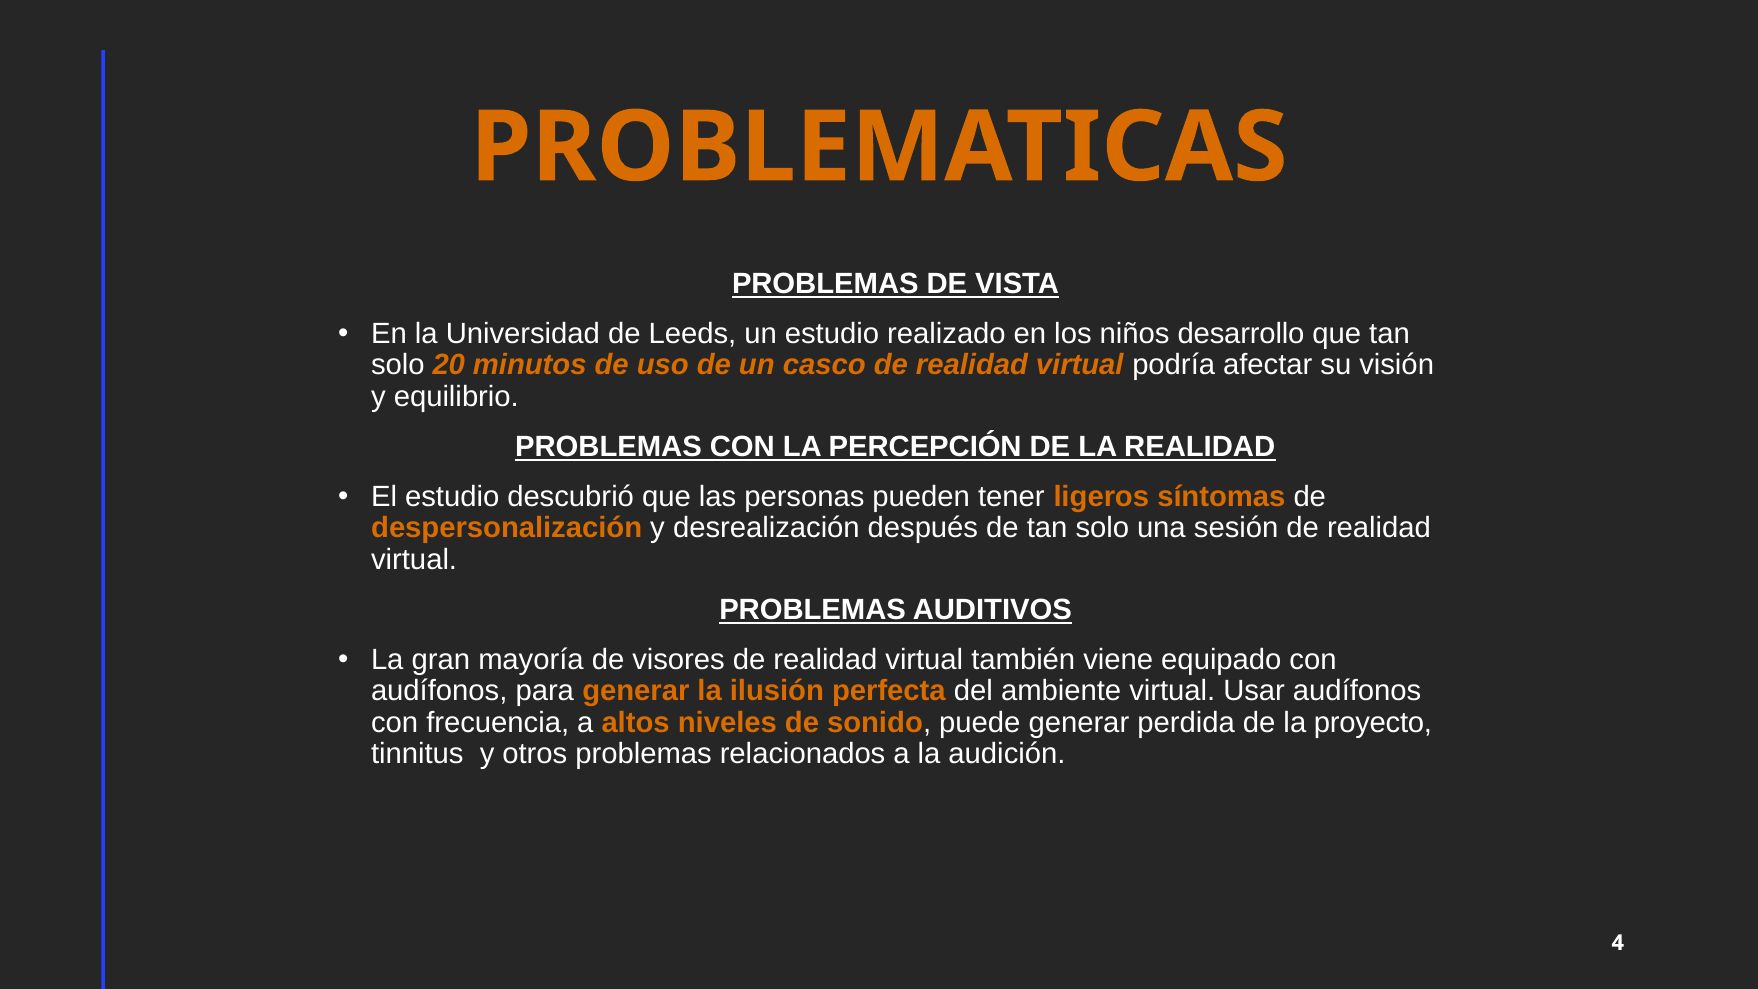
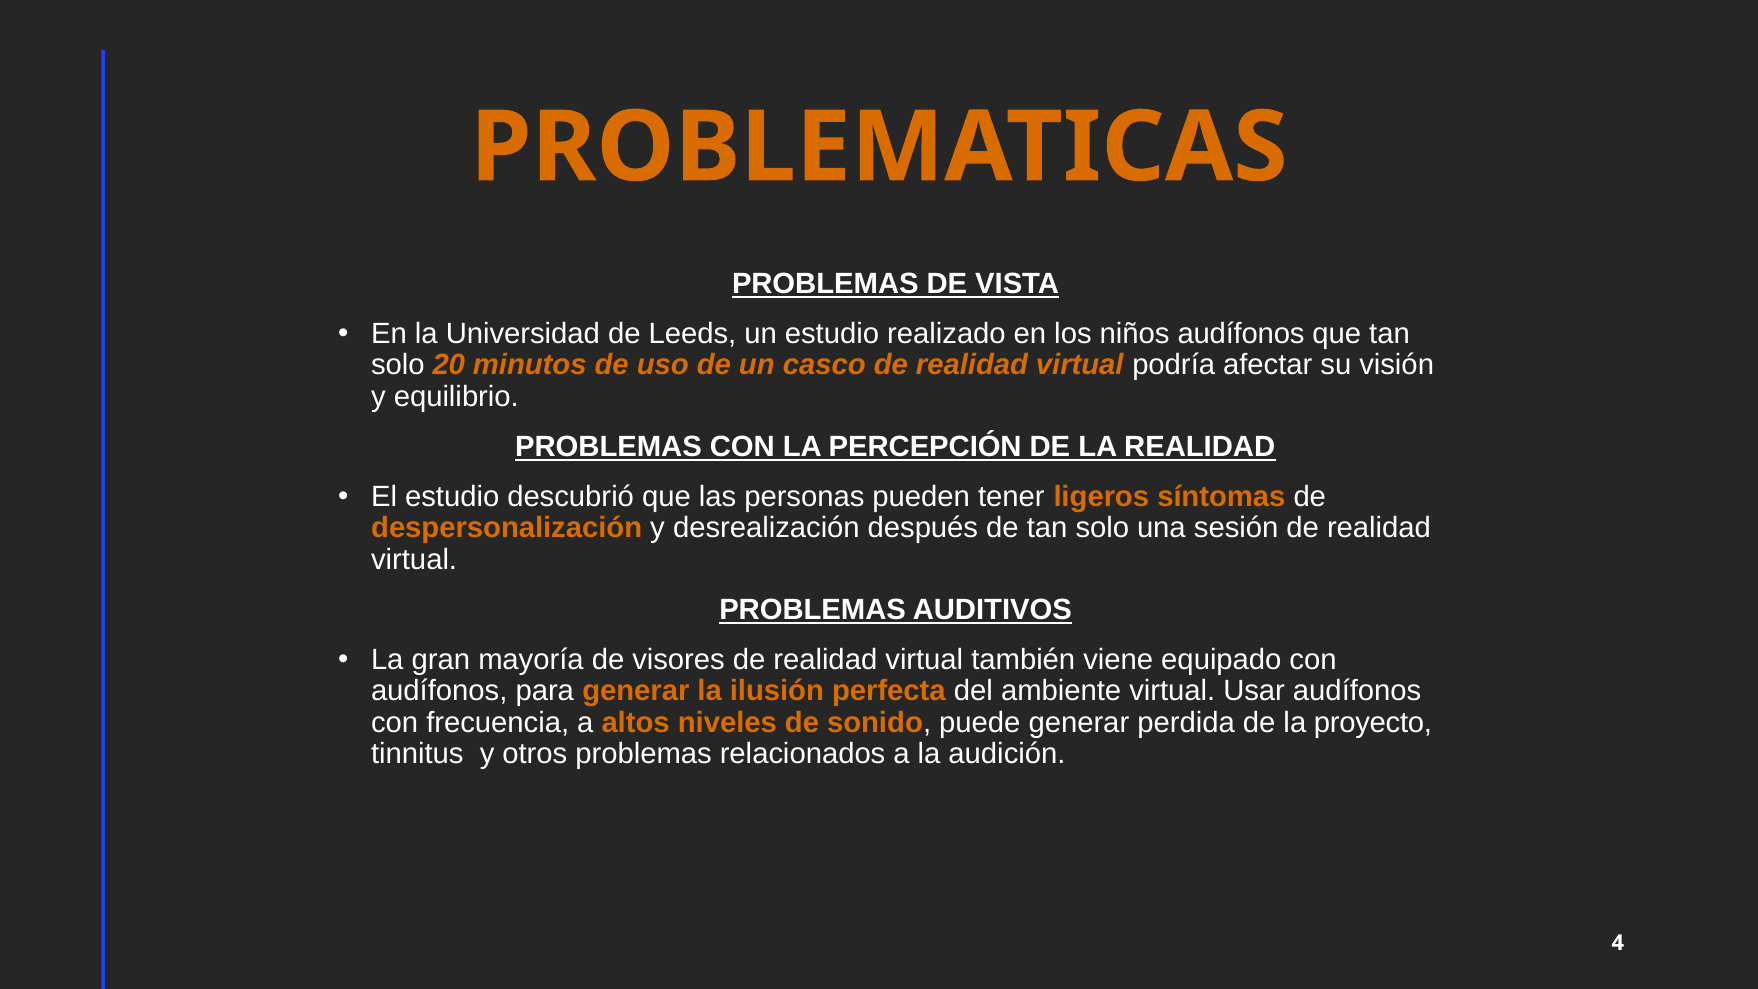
niños desarrollo: desarrollo -> audífonos
